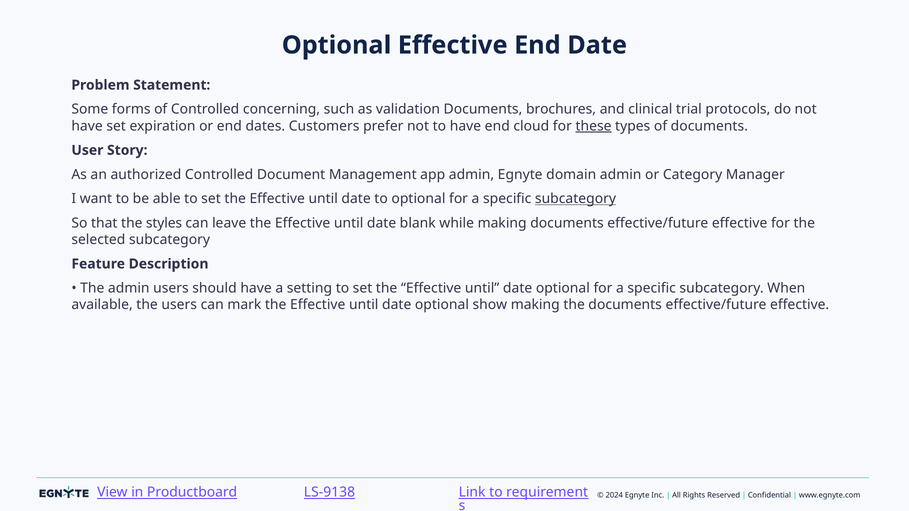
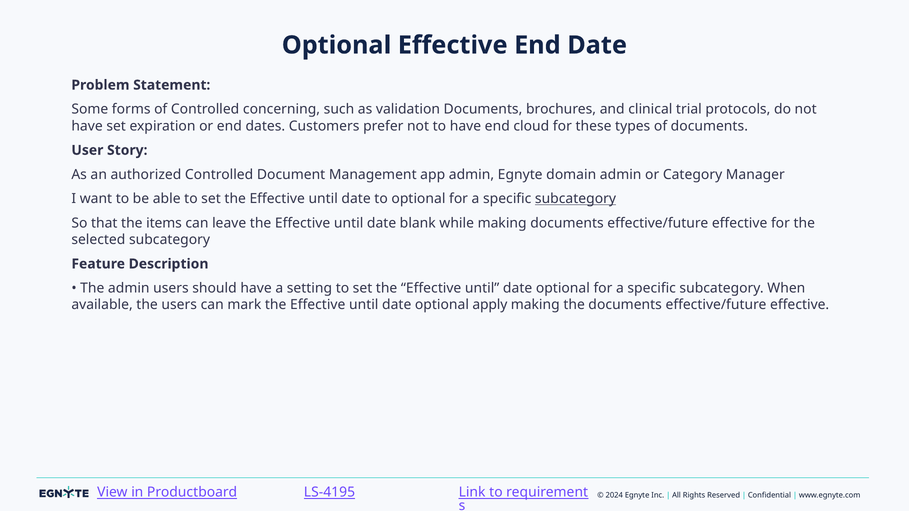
these underline: present -> none
styles: styles -> items
show: show -> apply
LS-9138: LS-9138 -> LS-4195
